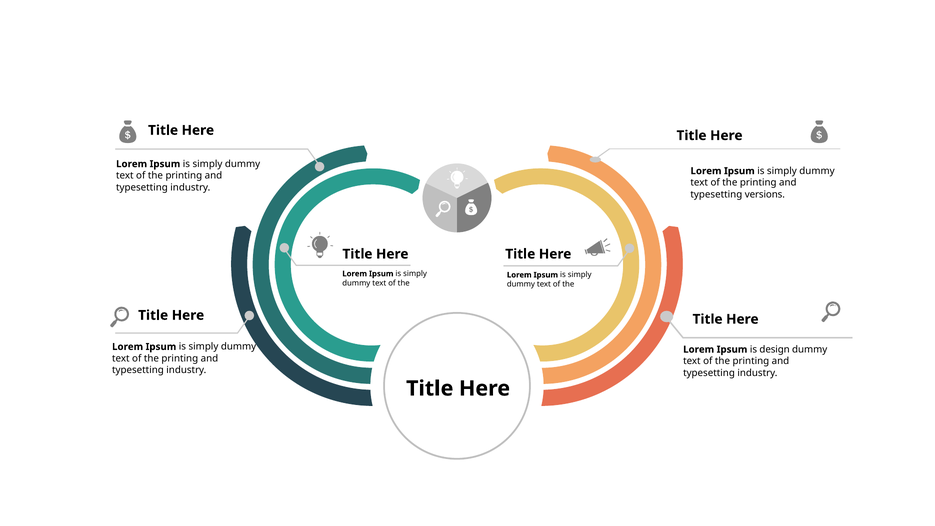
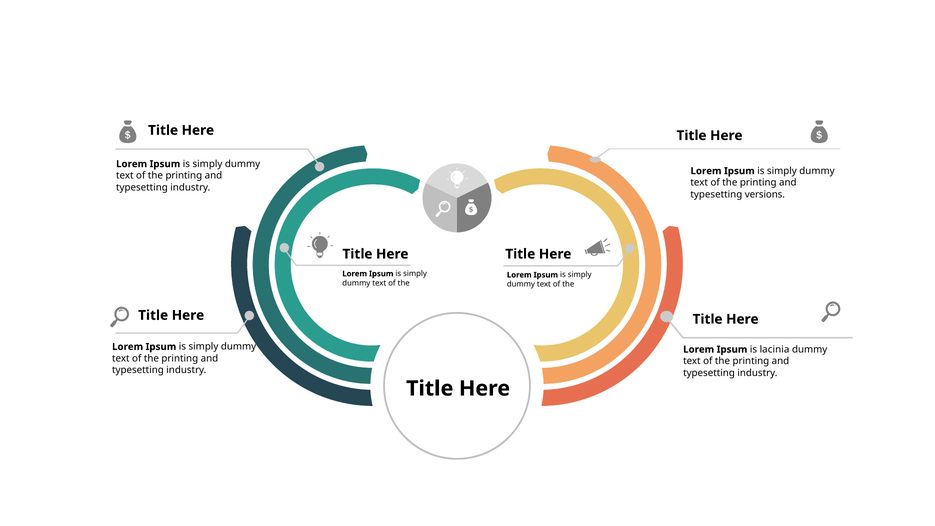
design: design -> lacinia
